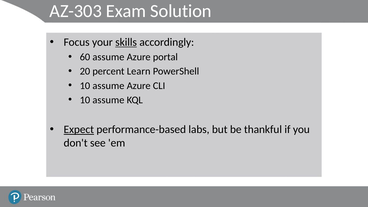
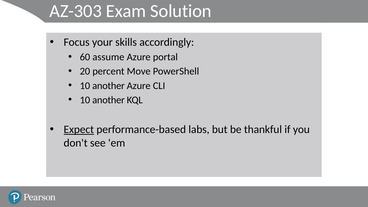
skills underline: present -> none
Learn: Learn -> Move
assume at (108, 86): assume -> another
assume at (108, 100): assume -> another
